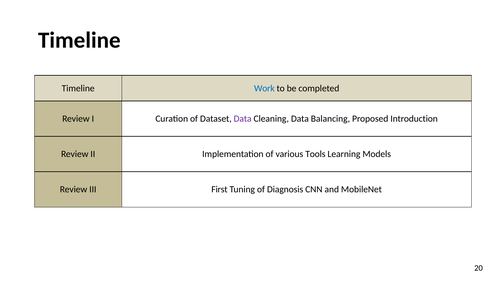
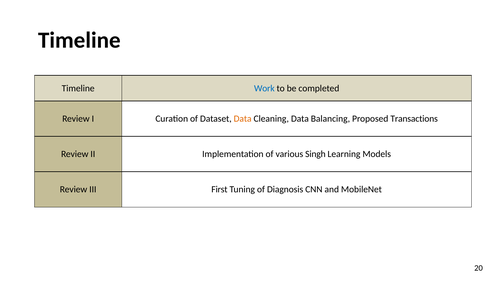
Data at (243, 118) colour: purple -> orange
Introduction: Introduction -> Transactions
Tools: Tools -> Singh
